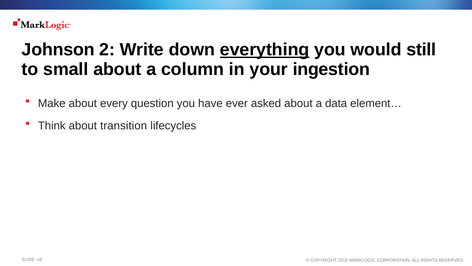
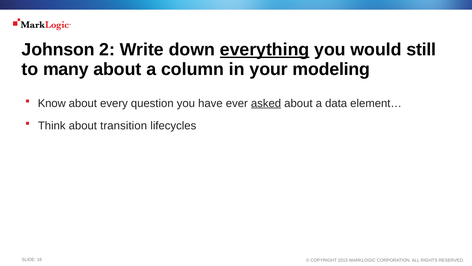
small: small -> many
ingestion: ingestion -> modeling
Make: Make -> Know
asked underline: none -> present
